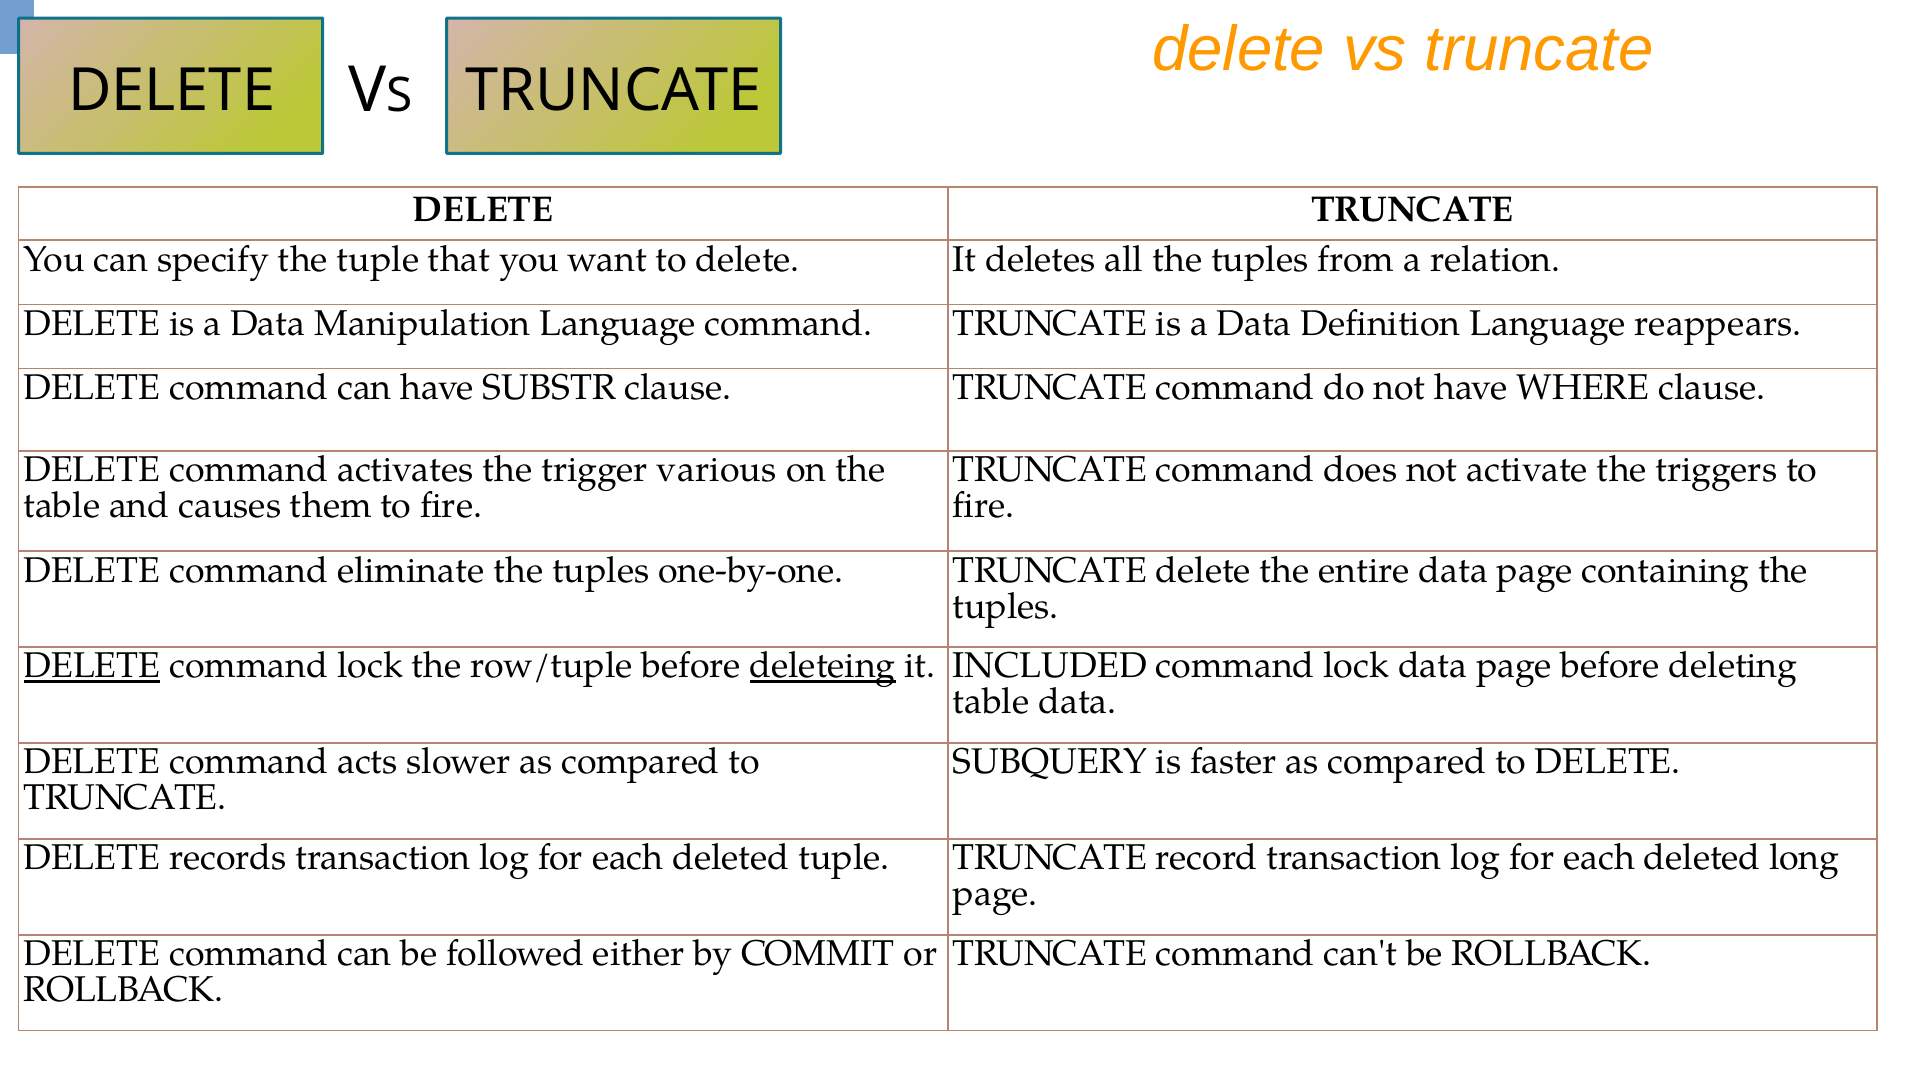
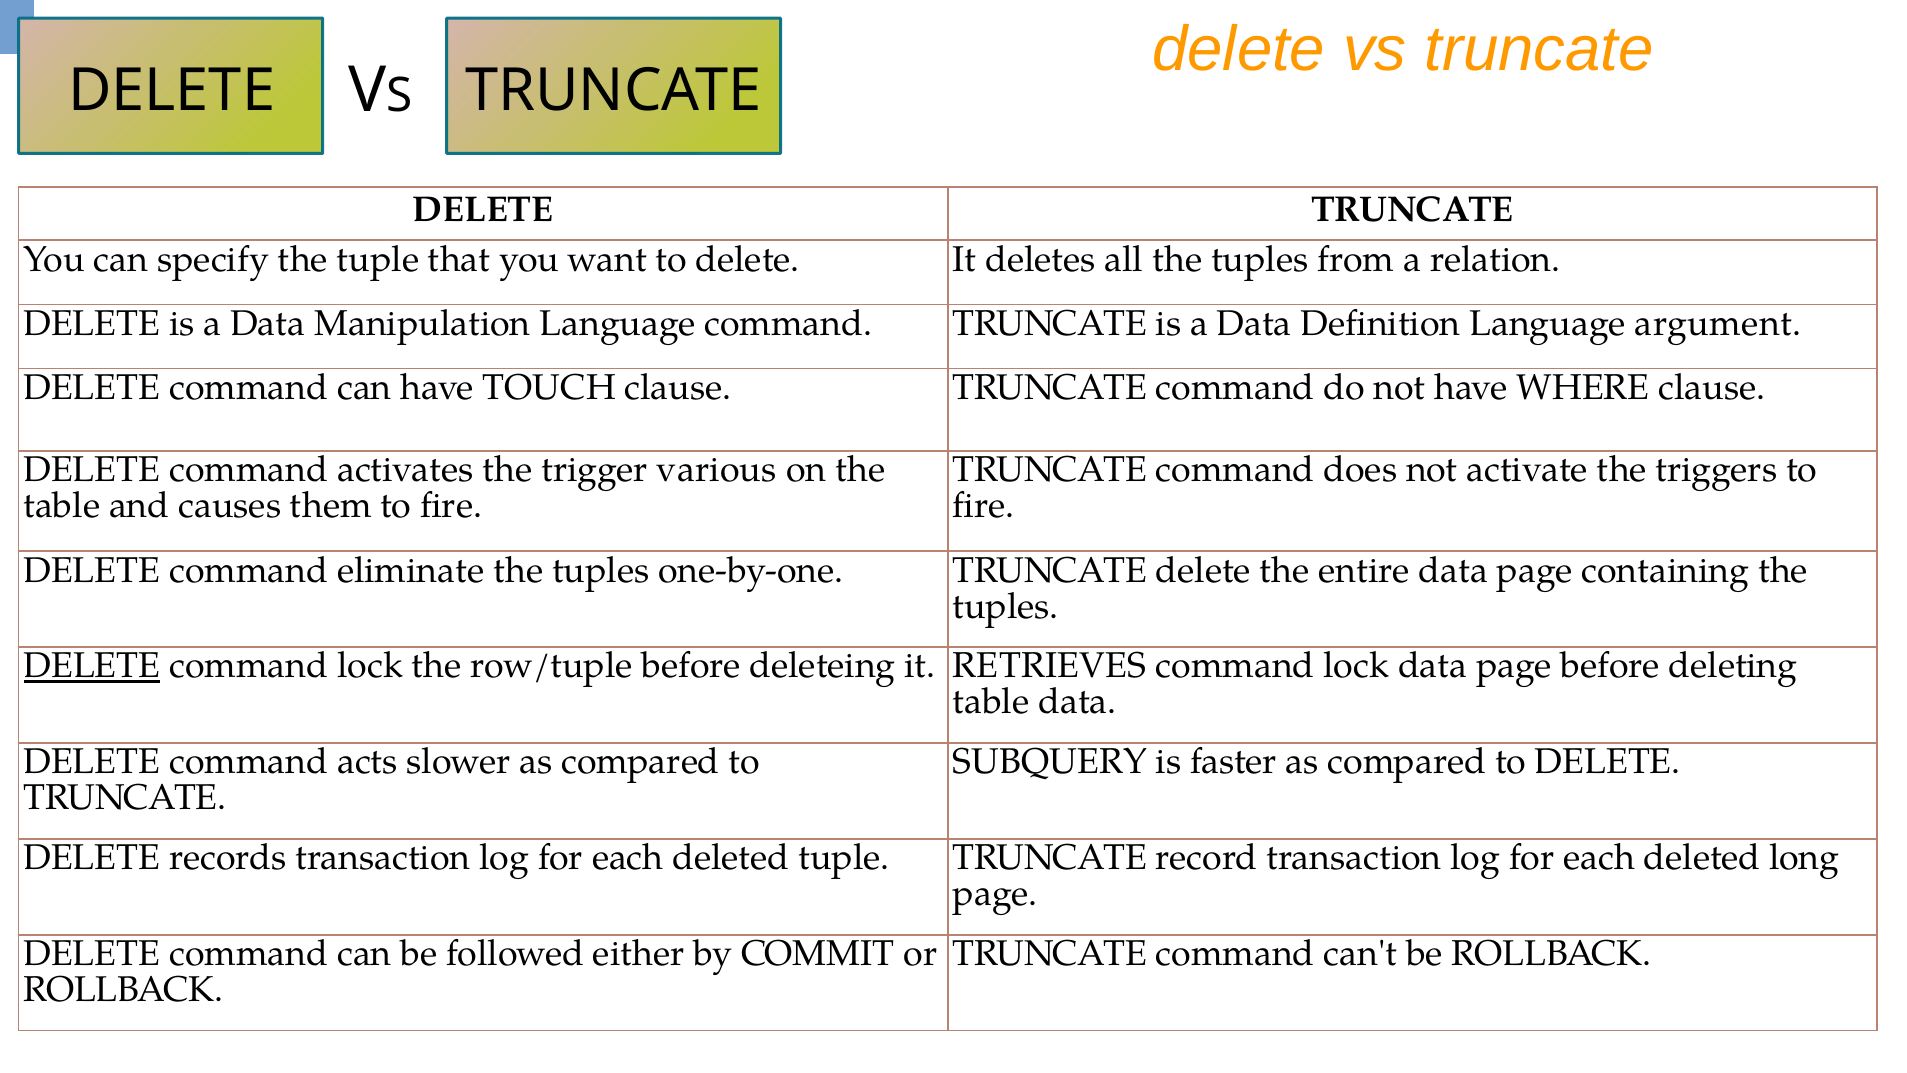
reappears: reappears -> argument
SUBSTR: SUBSTR -> TOUCH
deleteing underline: present -> none
INCLUDED: INCLUDED -> RETRIEVES
